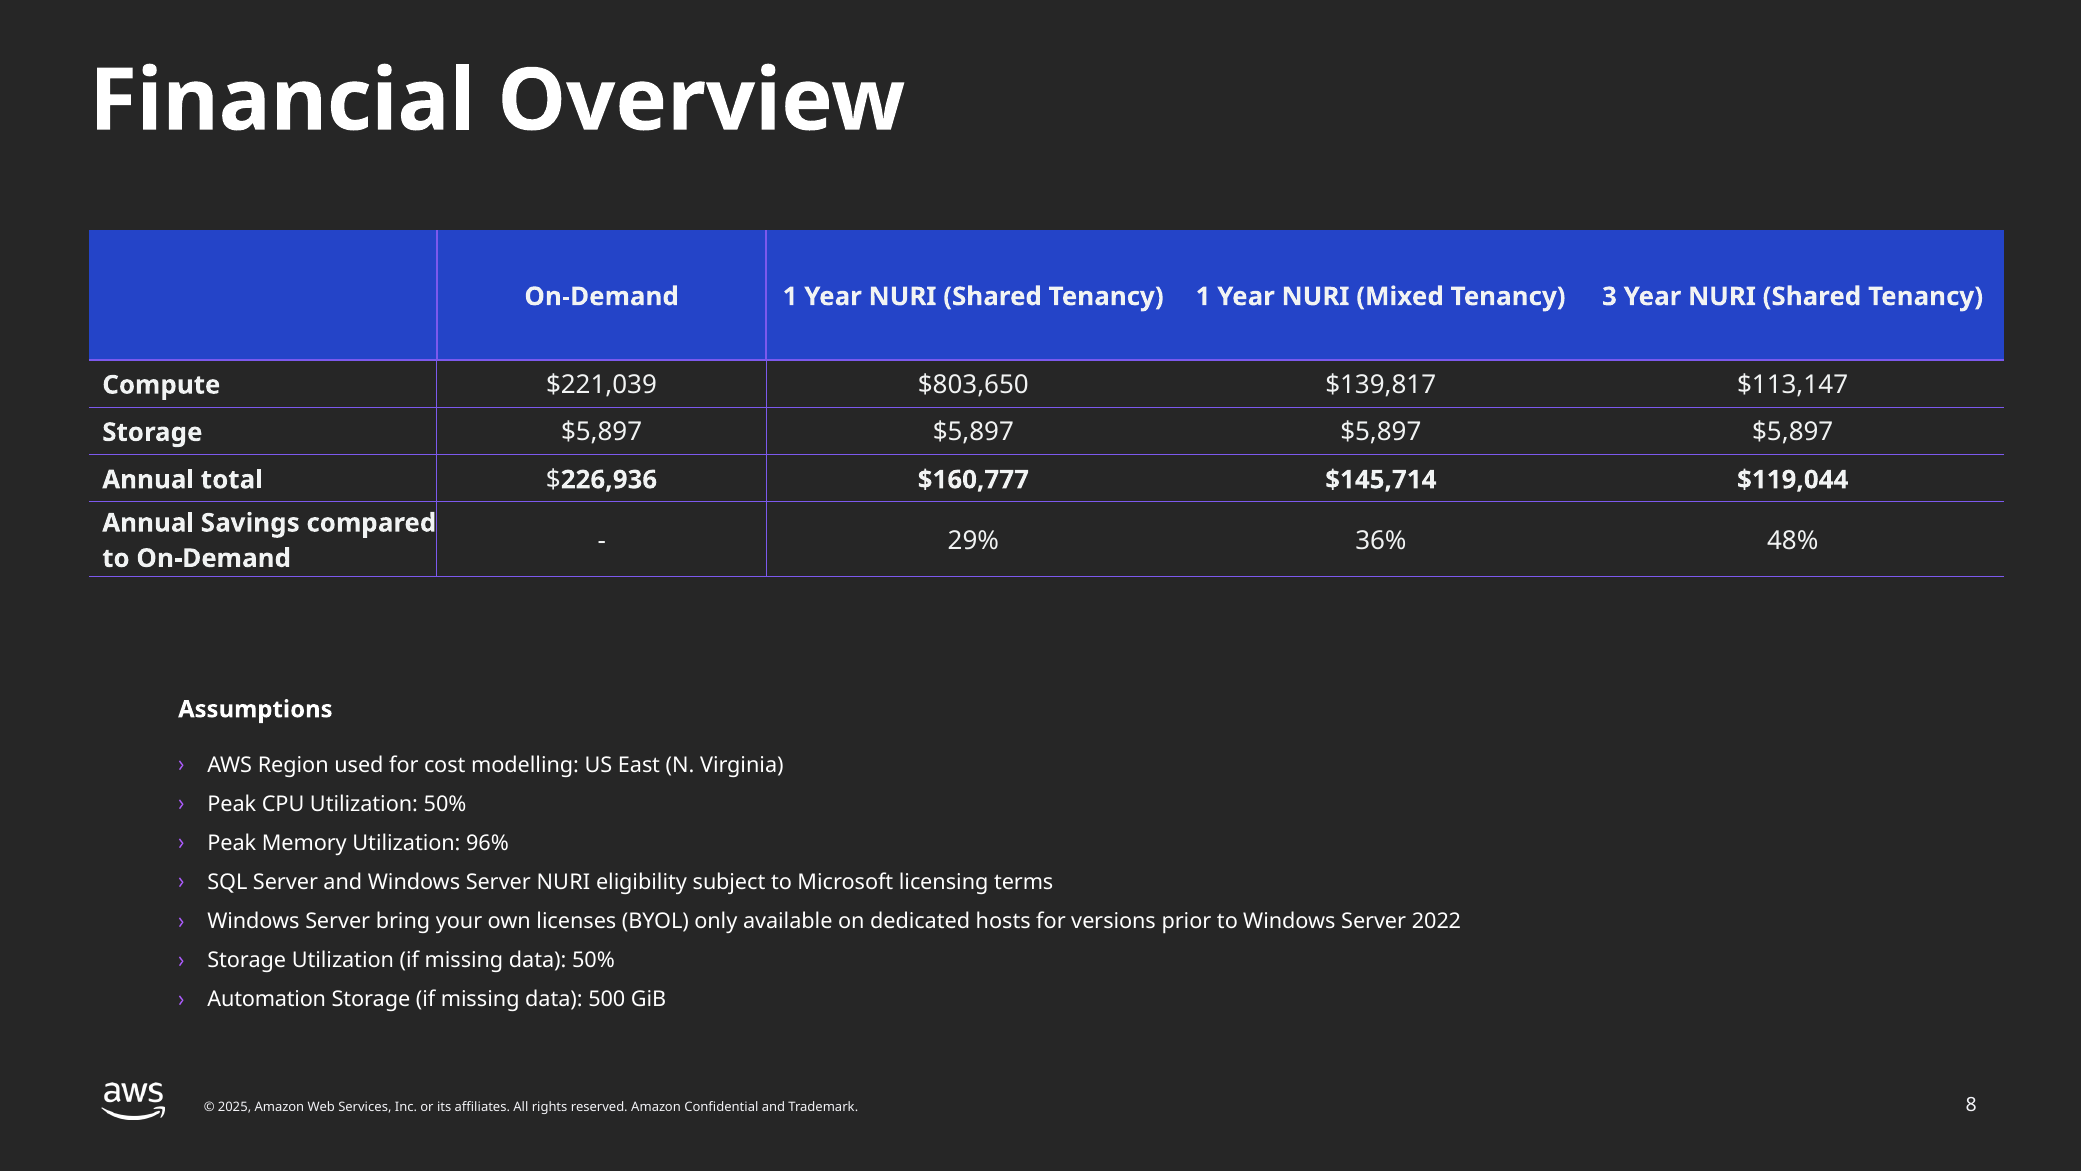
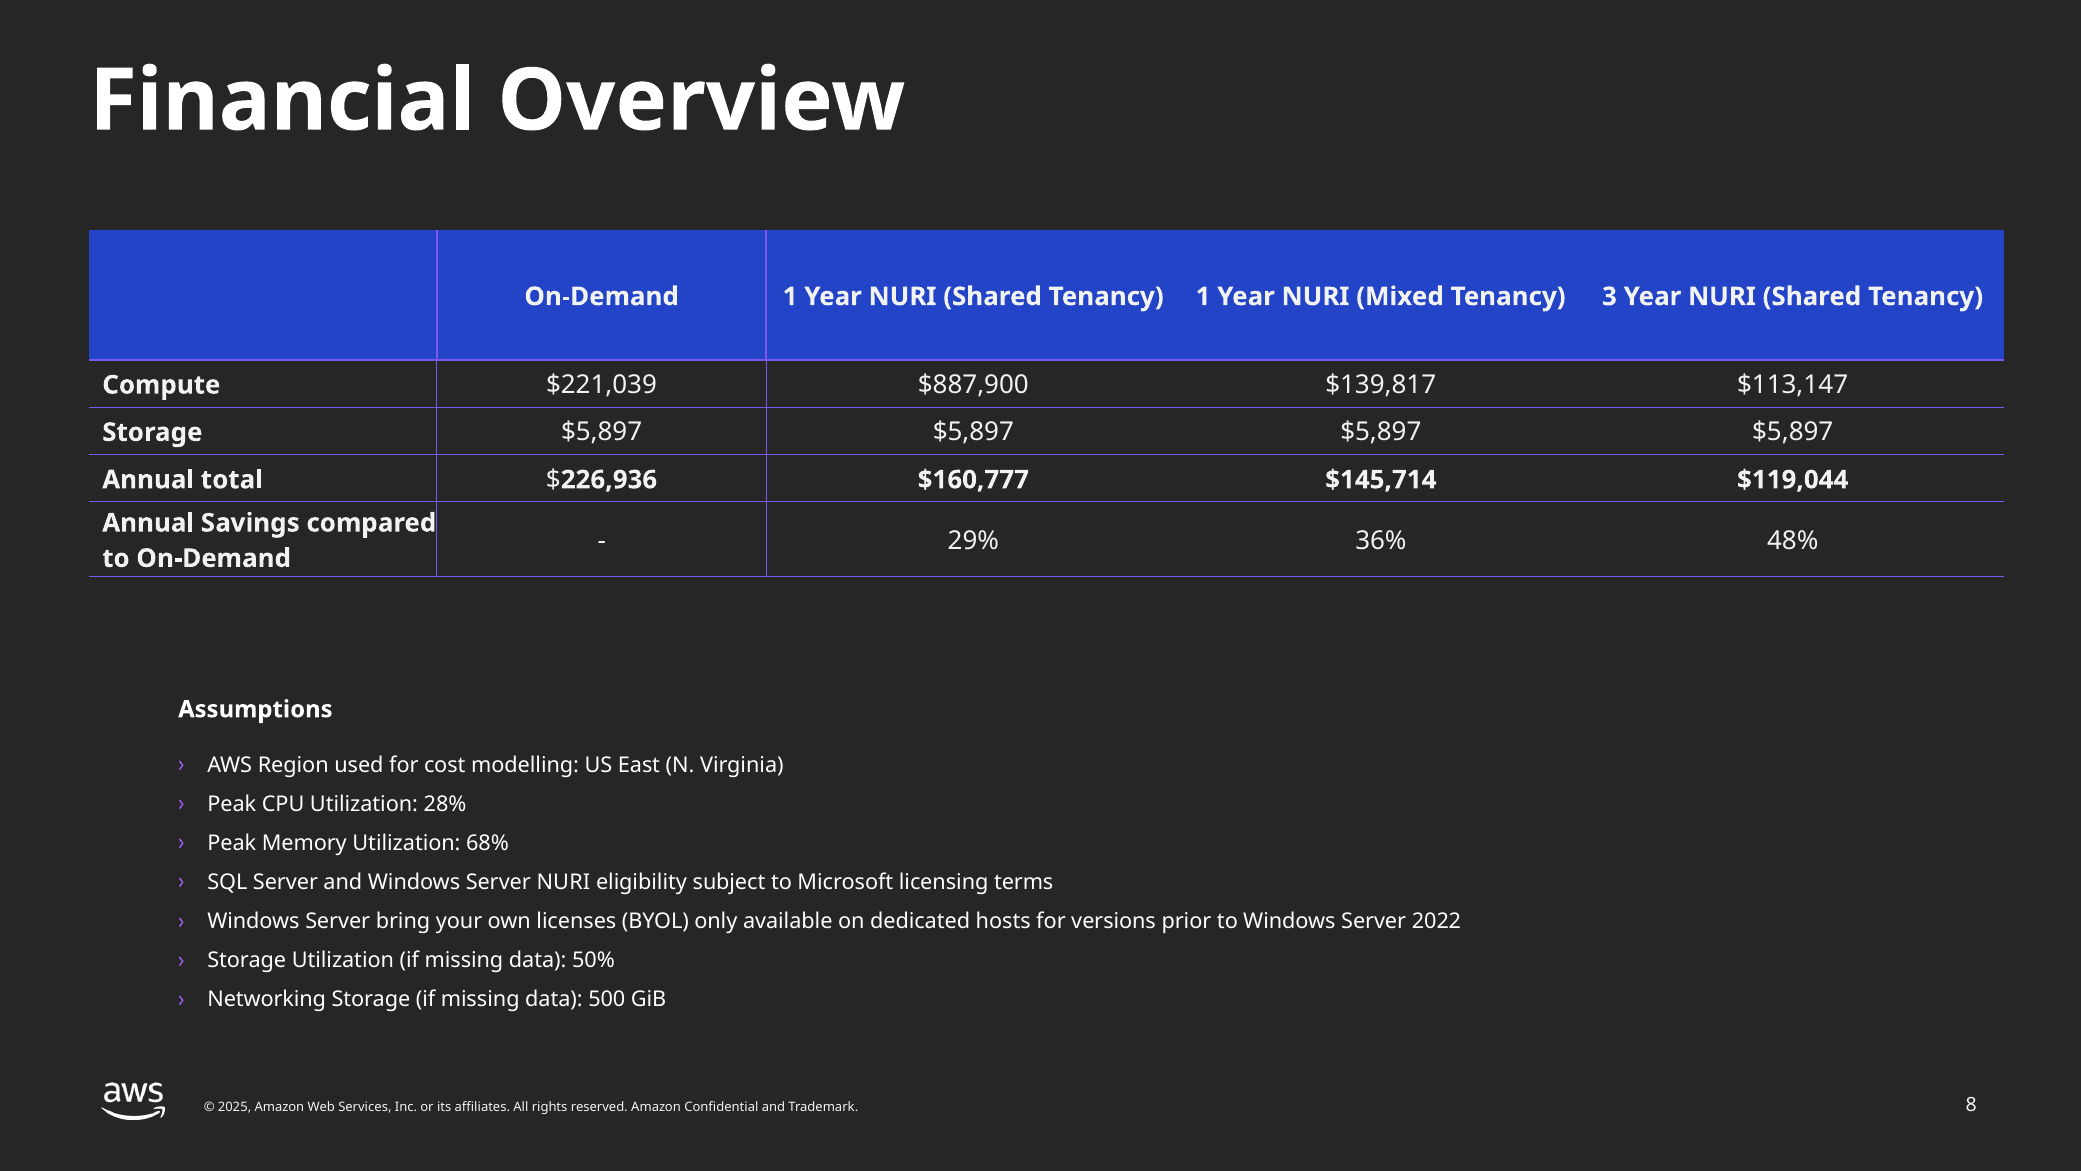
$803,650: $803,650 -> $887,900
Utilization 50%: 50% -> 28%
96%: 96% -> 68%
Automation: Automation -> Networking
